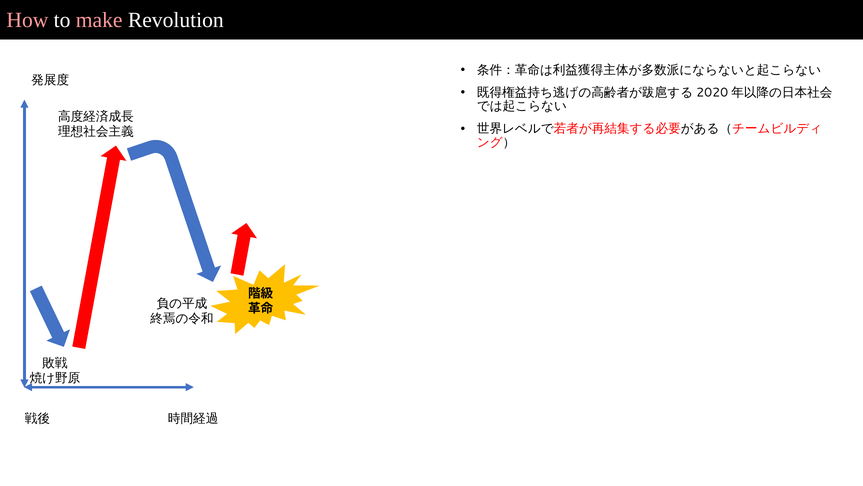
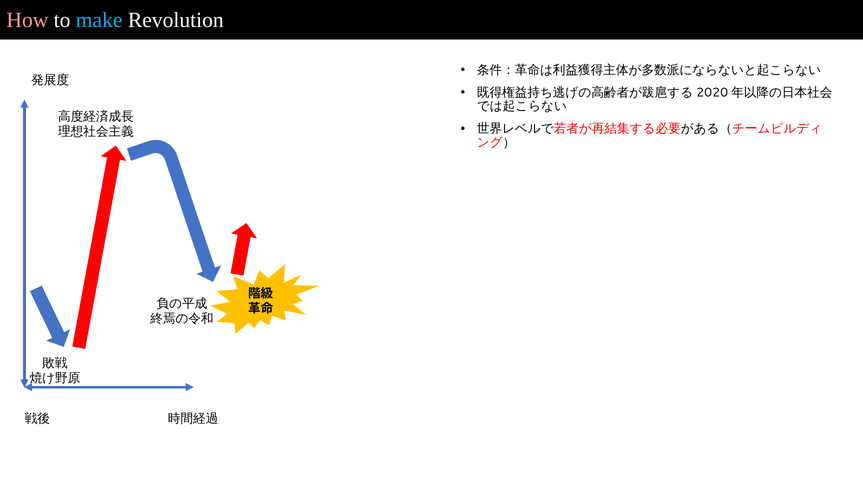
make colour: pink -> light blue
